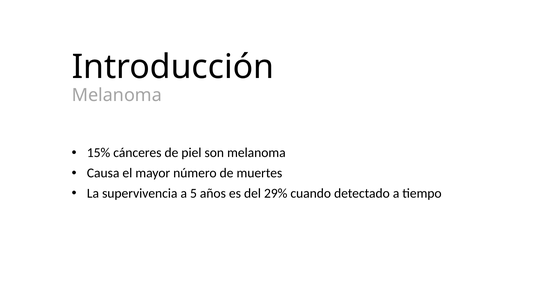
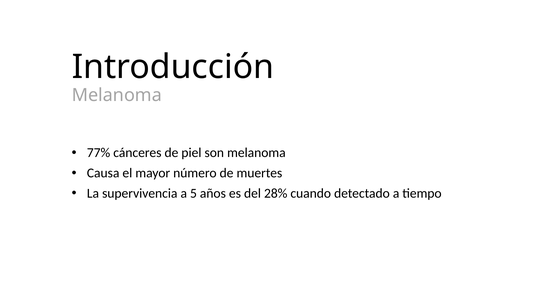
15%: 15% -> 77%
29%: 29% -> 28%
